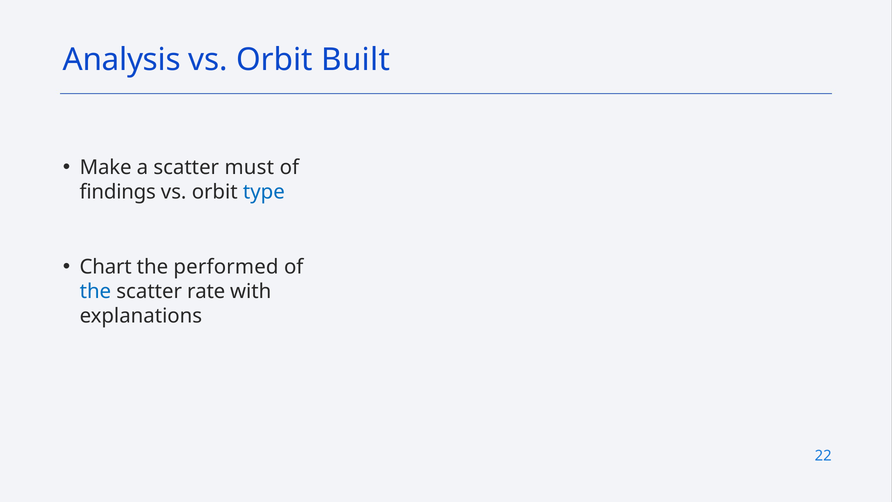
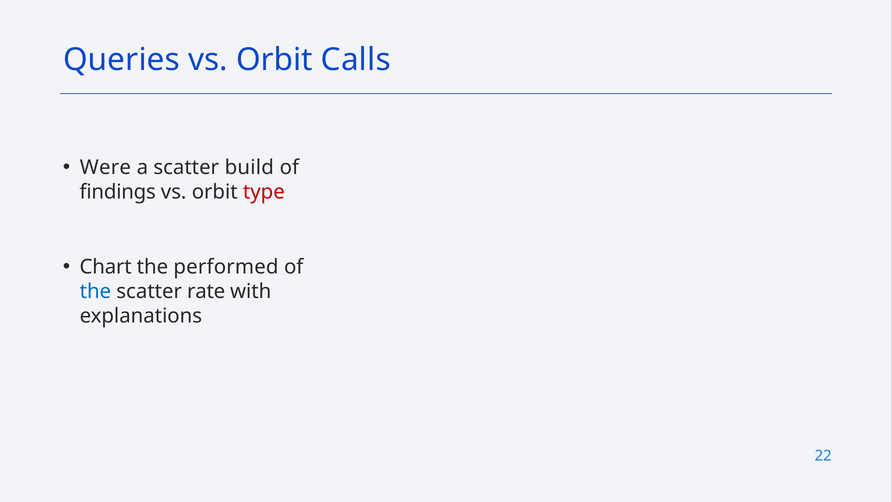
Analysis: Analysis -> Queries
Built: Built -> Calls
Make: Make -> Were
must: must -> build
type colour: blue -> red
